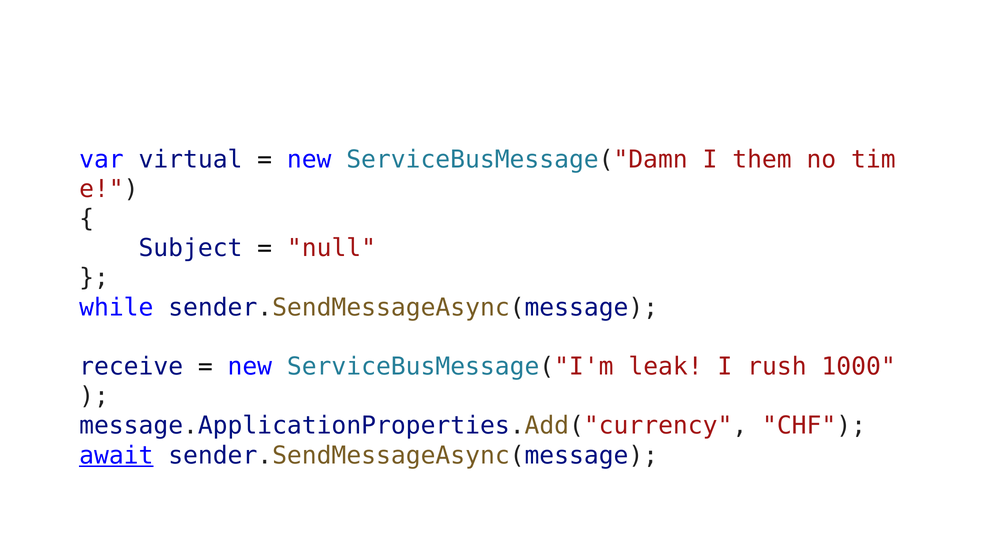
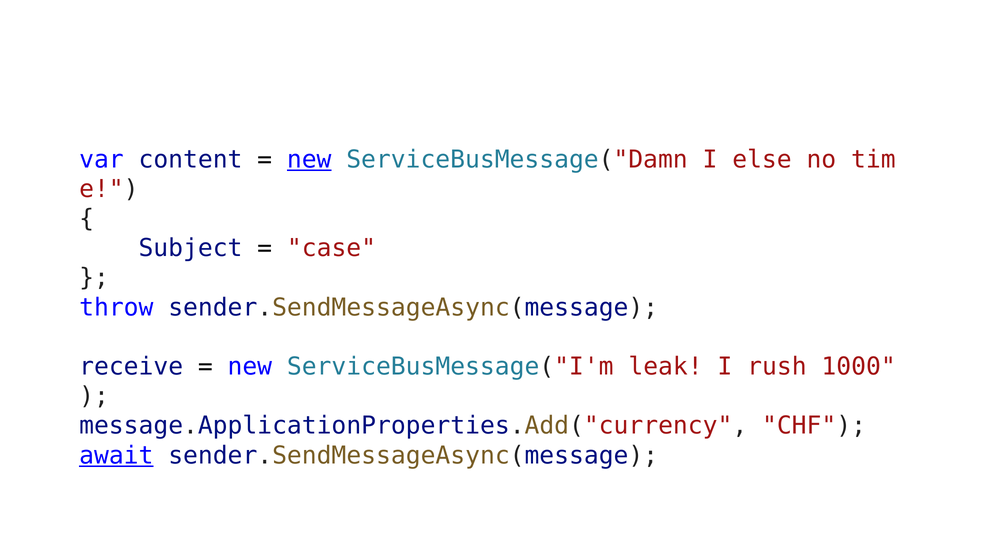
virtual: virtual -> content
new at (309, 159) underline: none -> present
them: them -> else
null: null -> case
while: while -> throw
